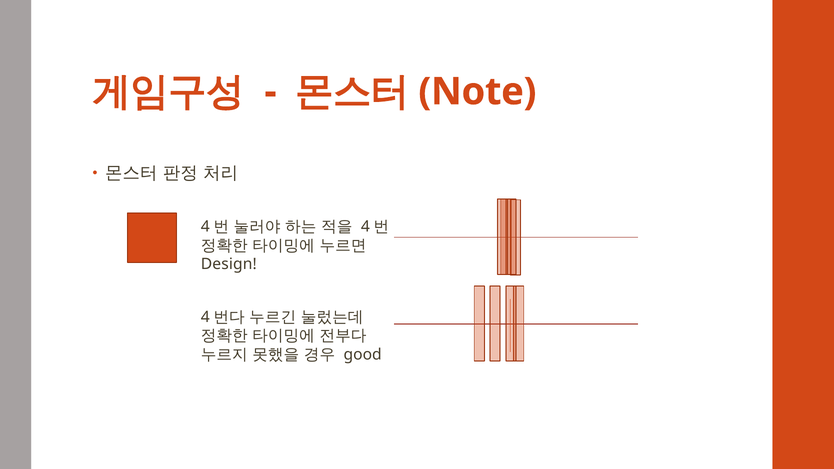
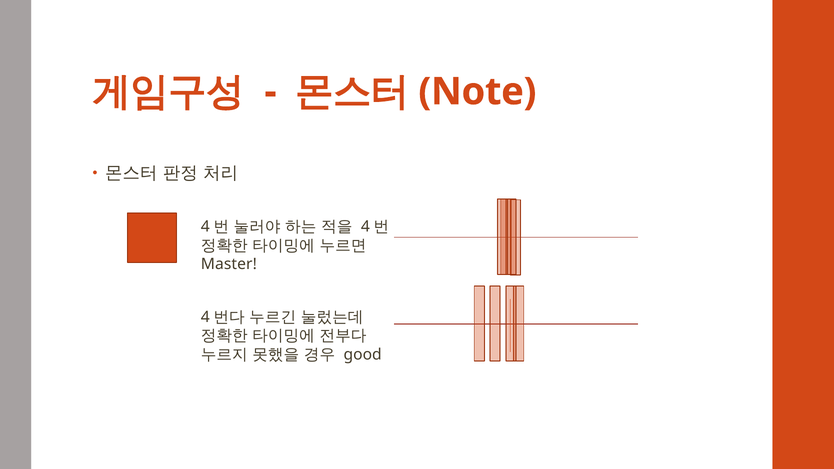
Design: Design -> Master
